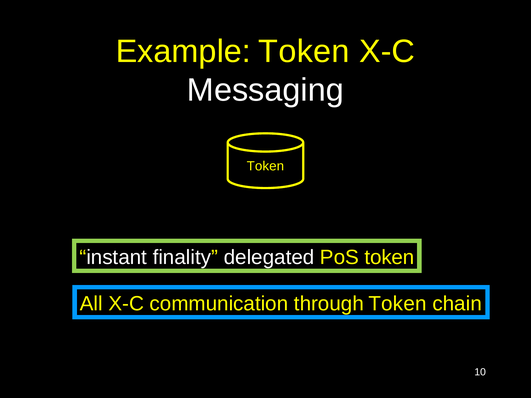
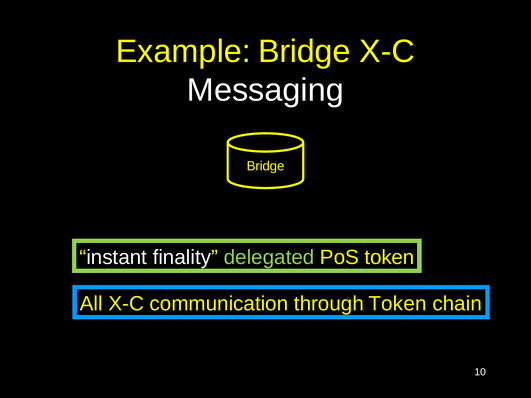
Example Token: Token -> Bridge
Token at (265, 166): Token -> Bridge
delegated colour: white -> light green
